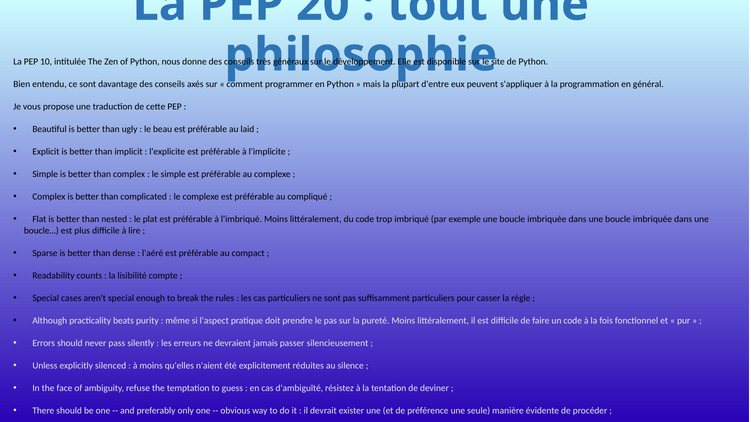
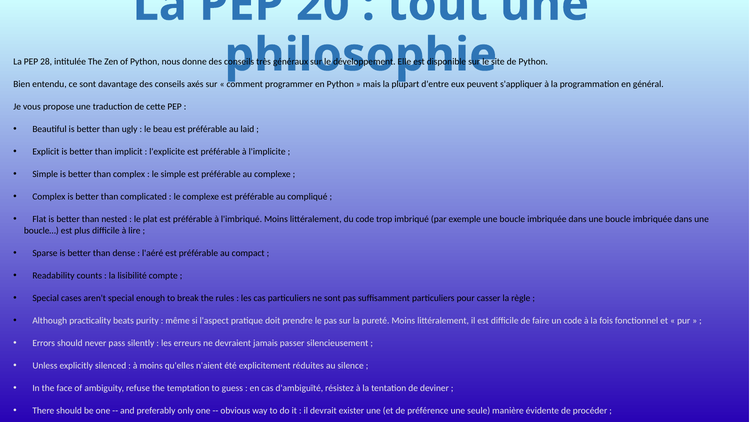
10: 10 -> 28
